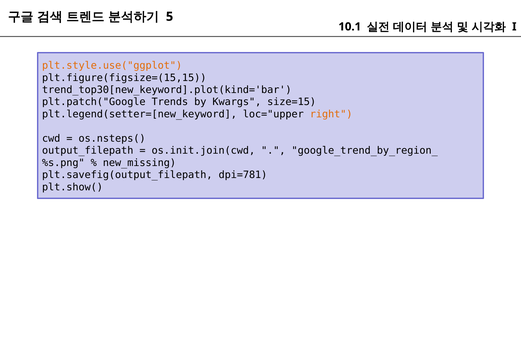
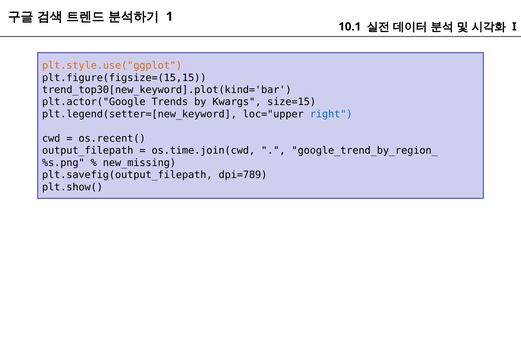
5: 5 -> 1
plt.patch("Google: plt.patch("Google -> plt.actor("Google
right colour: orange -> blue
os.nsteps(: os.nsteps( -> os.recent(
os.init.join(cwd: os.init.join(cwd -> os.time.join(cwd
dpi=781: dpi=781 -> dpi=789
